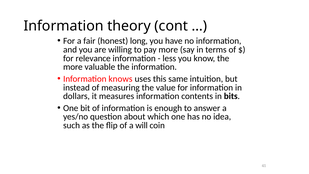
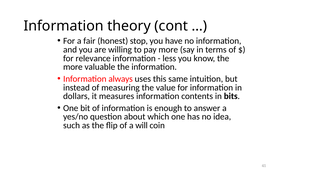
long: long -> stop
knows: knows -> always
